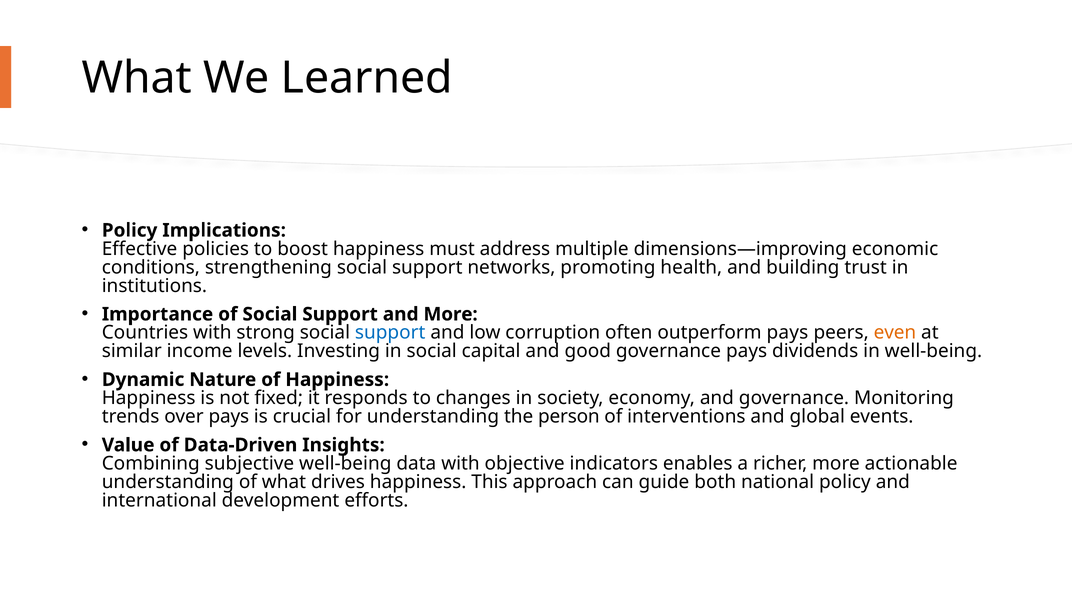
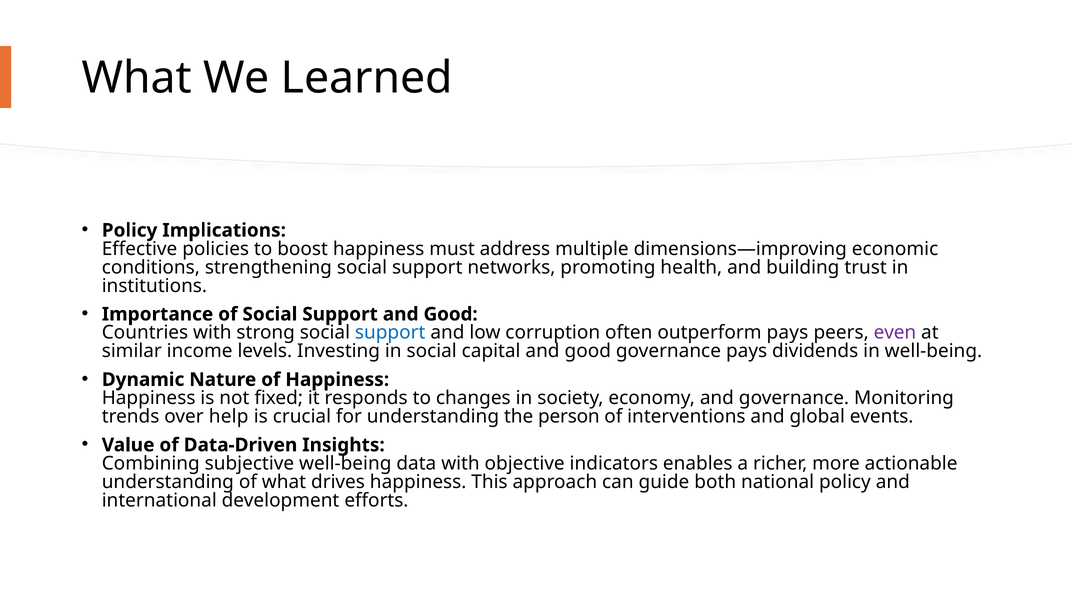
Support and More: More -> Good
even colour: orange -> purple
over pays: pays -> help
